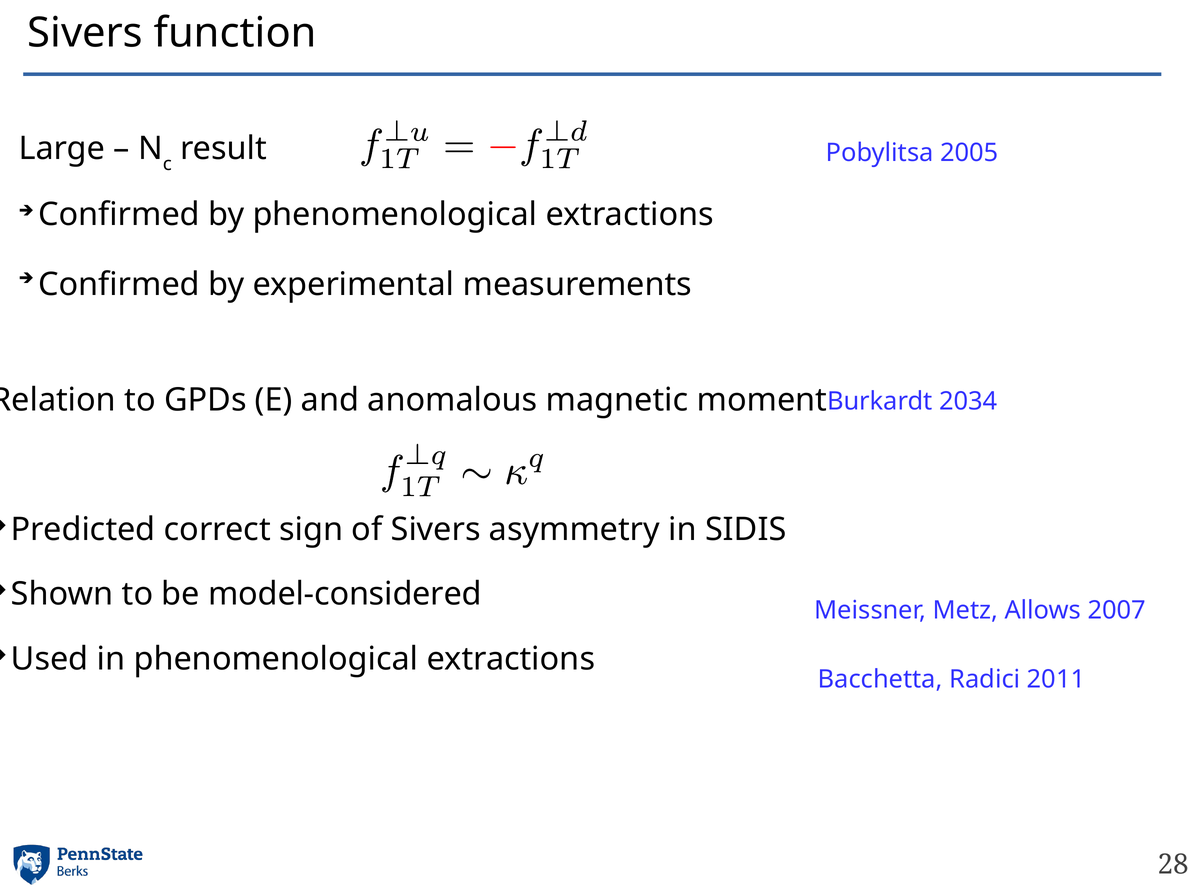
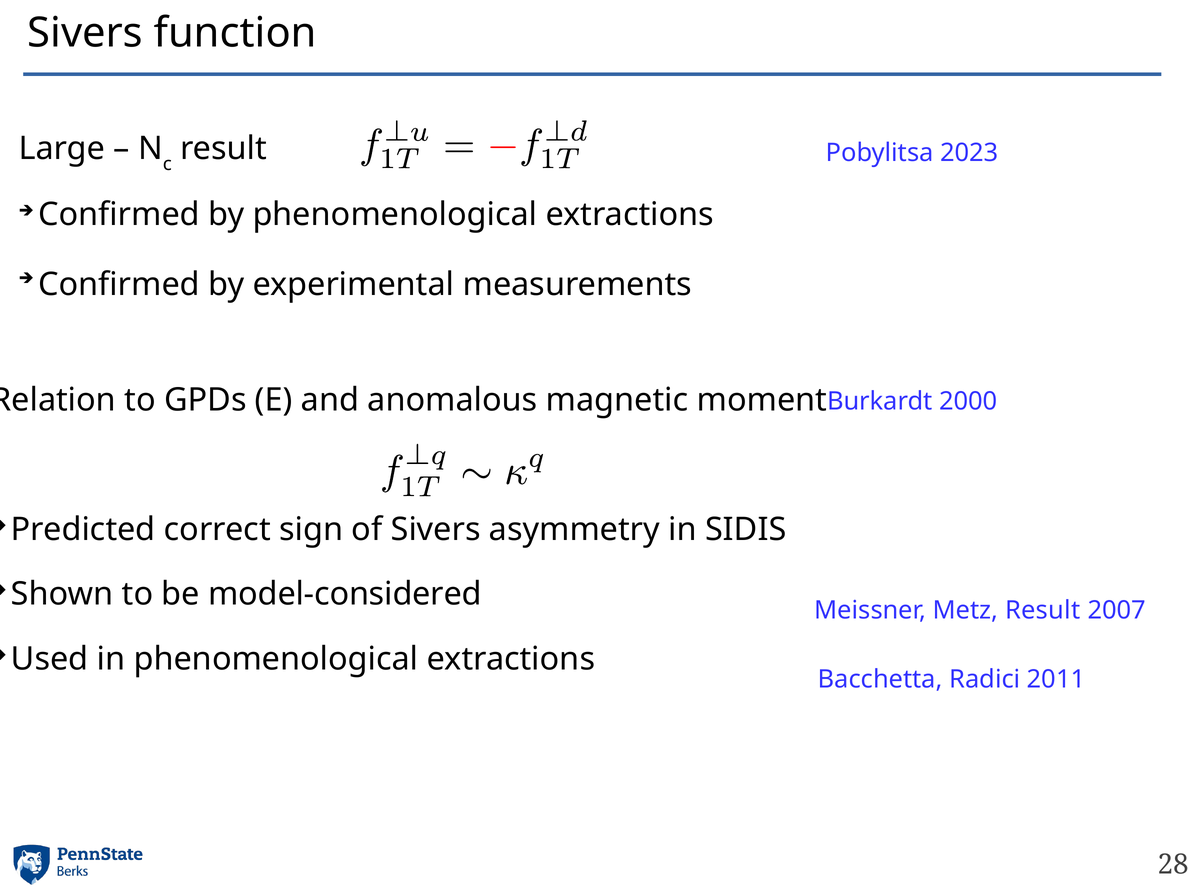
2005: 2005 -> 2023
2034: 2034 -> 2000
Metz Allows: Allows -> Result
